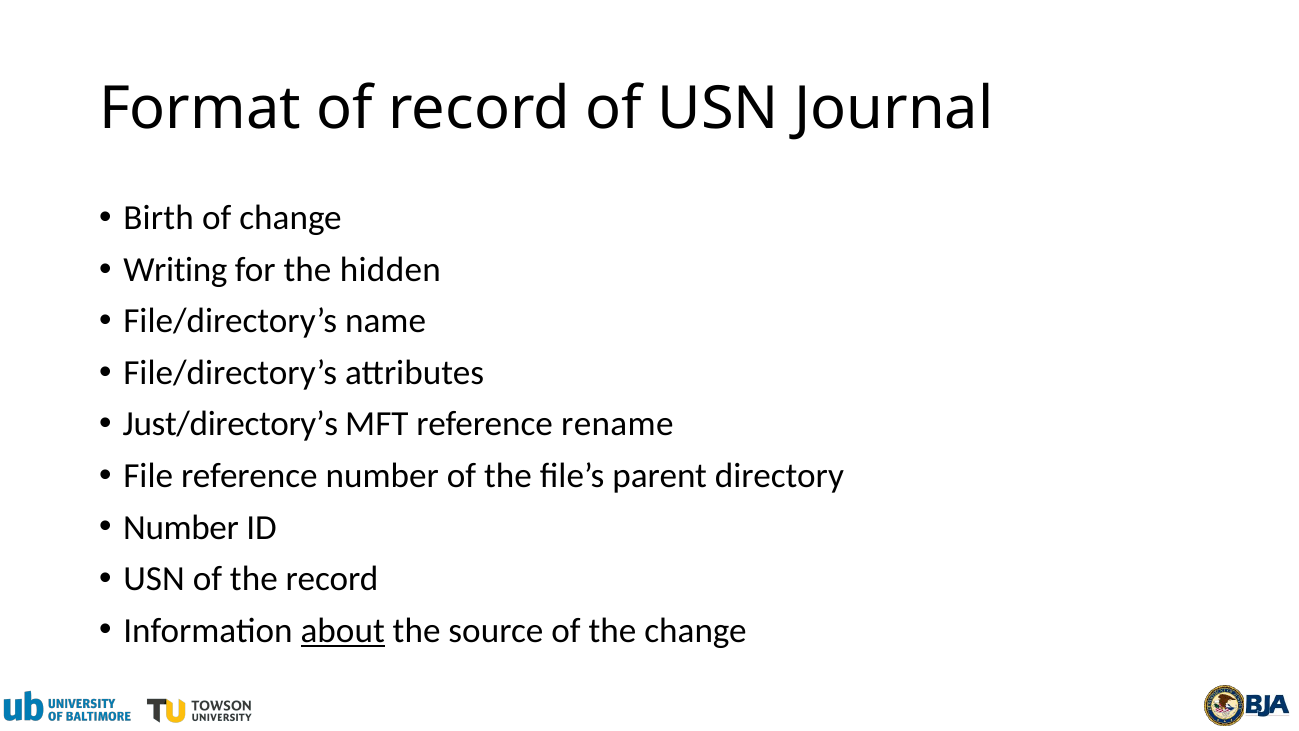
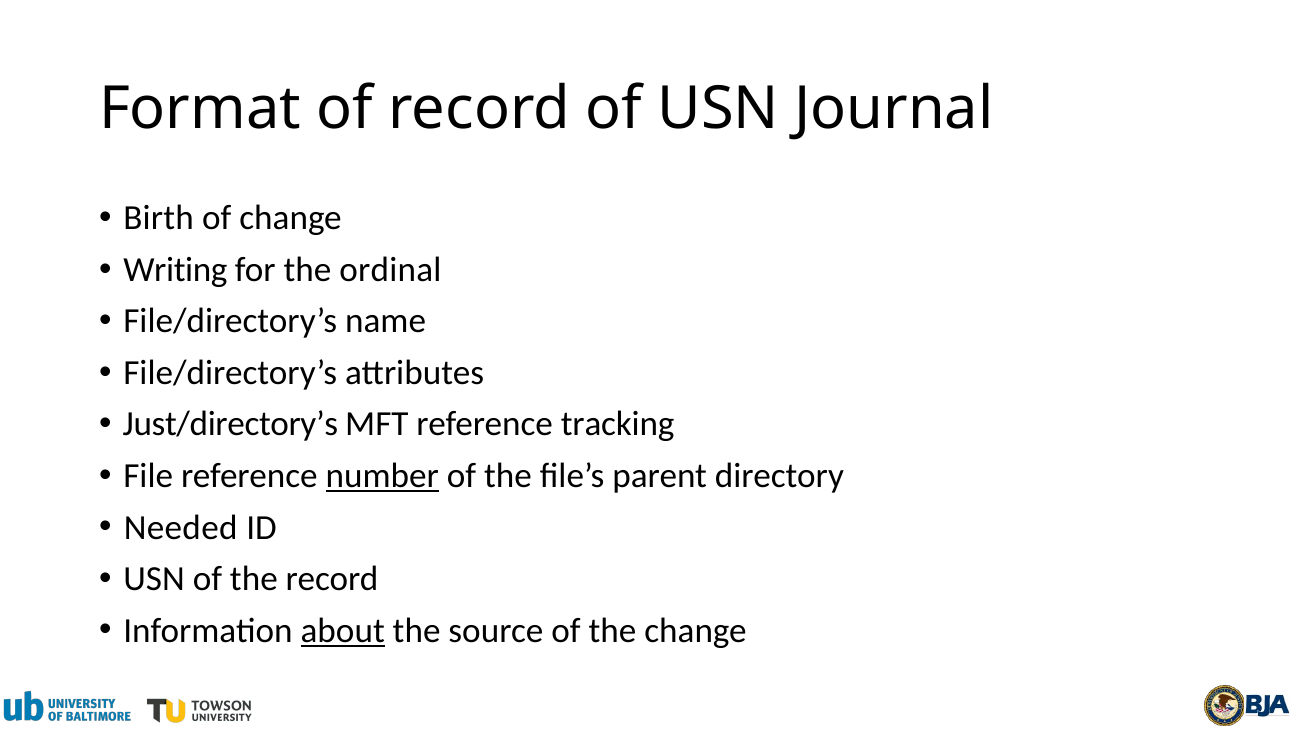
hidden: hidden -> ordinal
rename: rename -> tracking
number at (382, 476) underline: none -> present
Number at (181, 527): Number -> Needed
